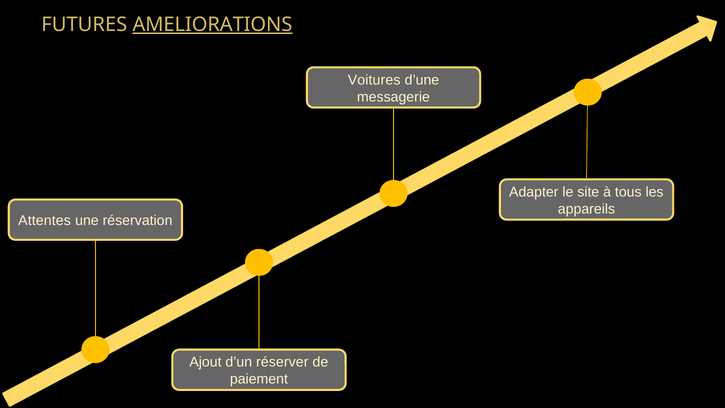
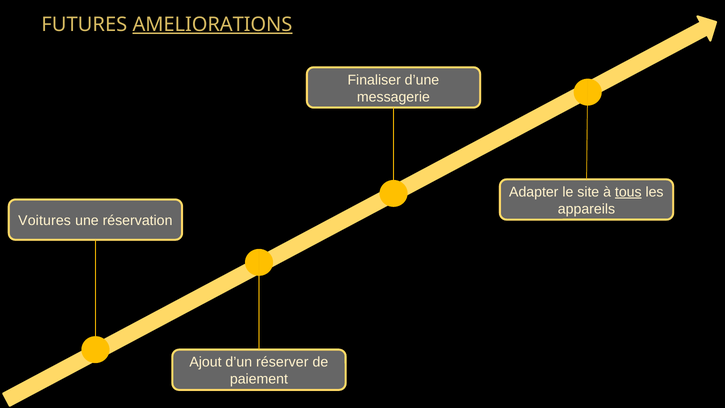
Voitures: Voitures -> Finaliser
tous underline: none -> present
Attentes: Attentes -> Voitures
